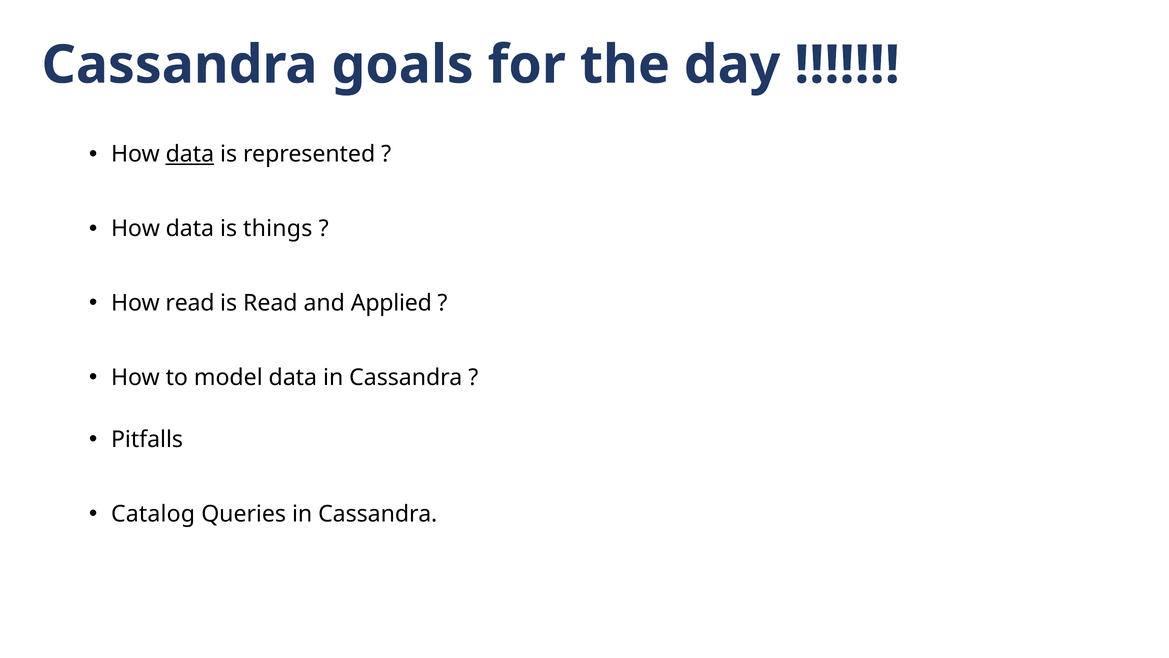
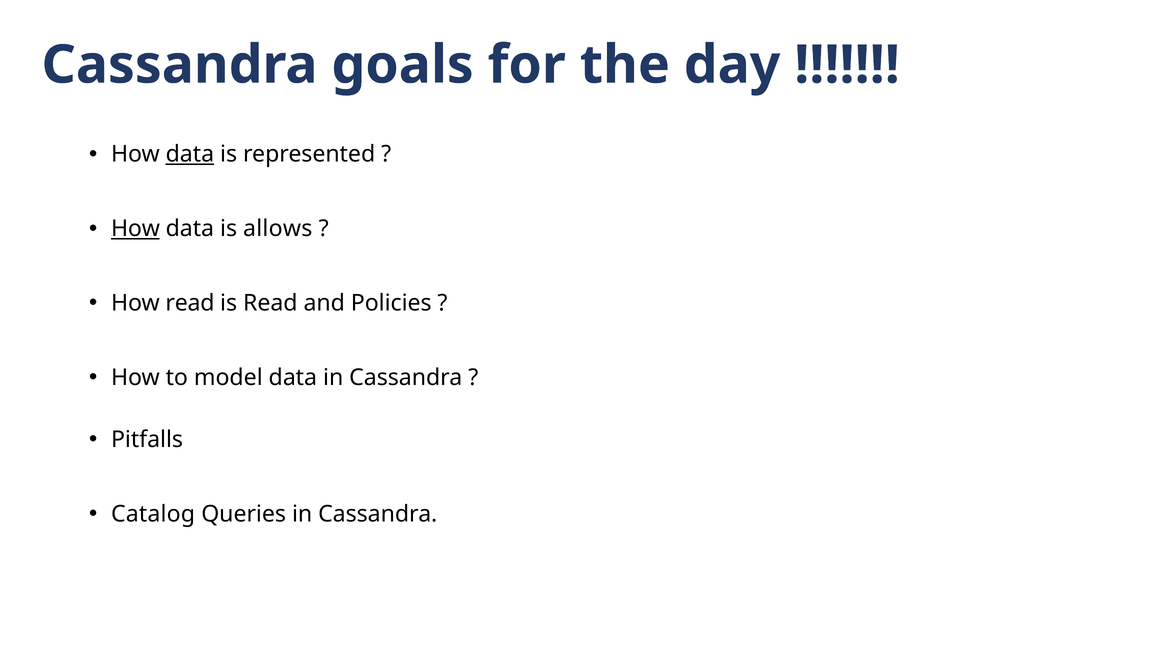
How at (135, 229) underline: none -> present
things: things -> allows
Applied: Applied -> Policies
